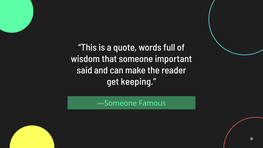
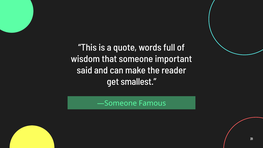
keeping: keeping -> smallest
